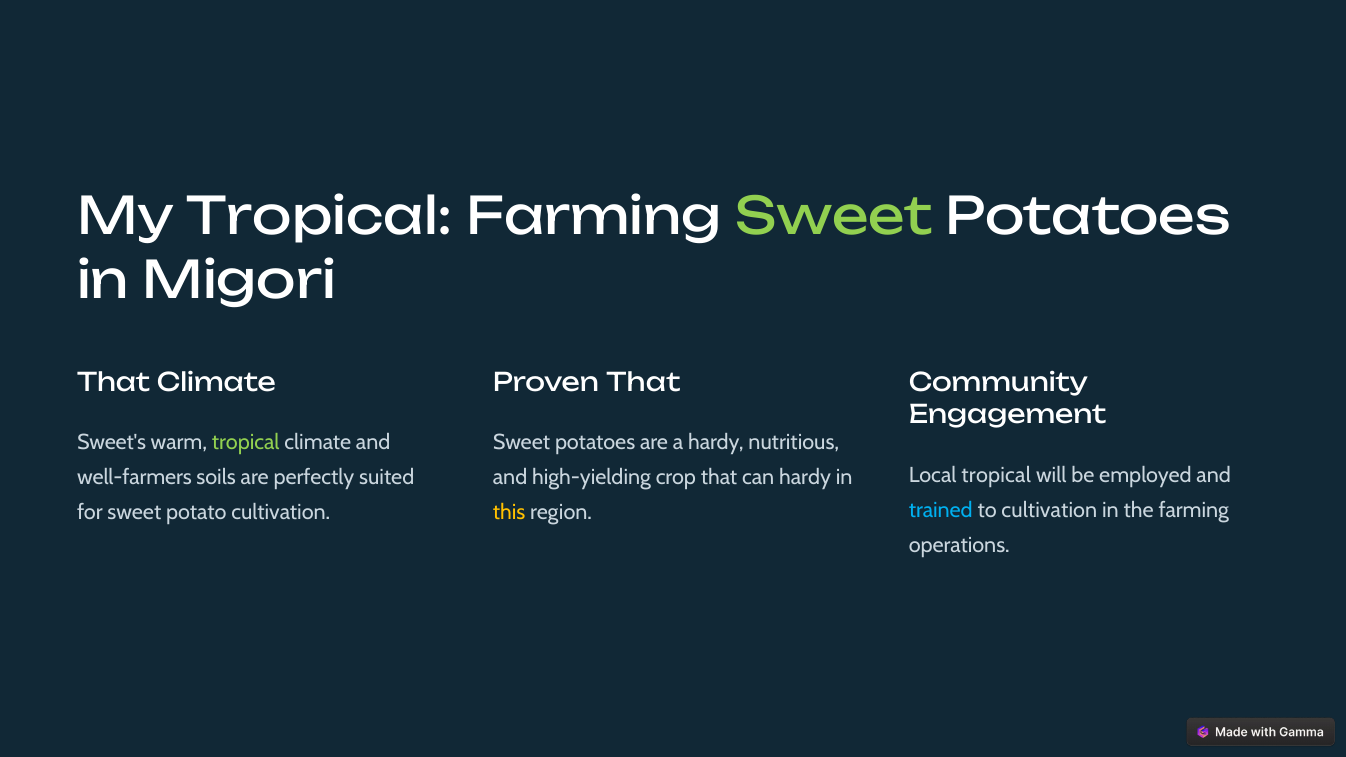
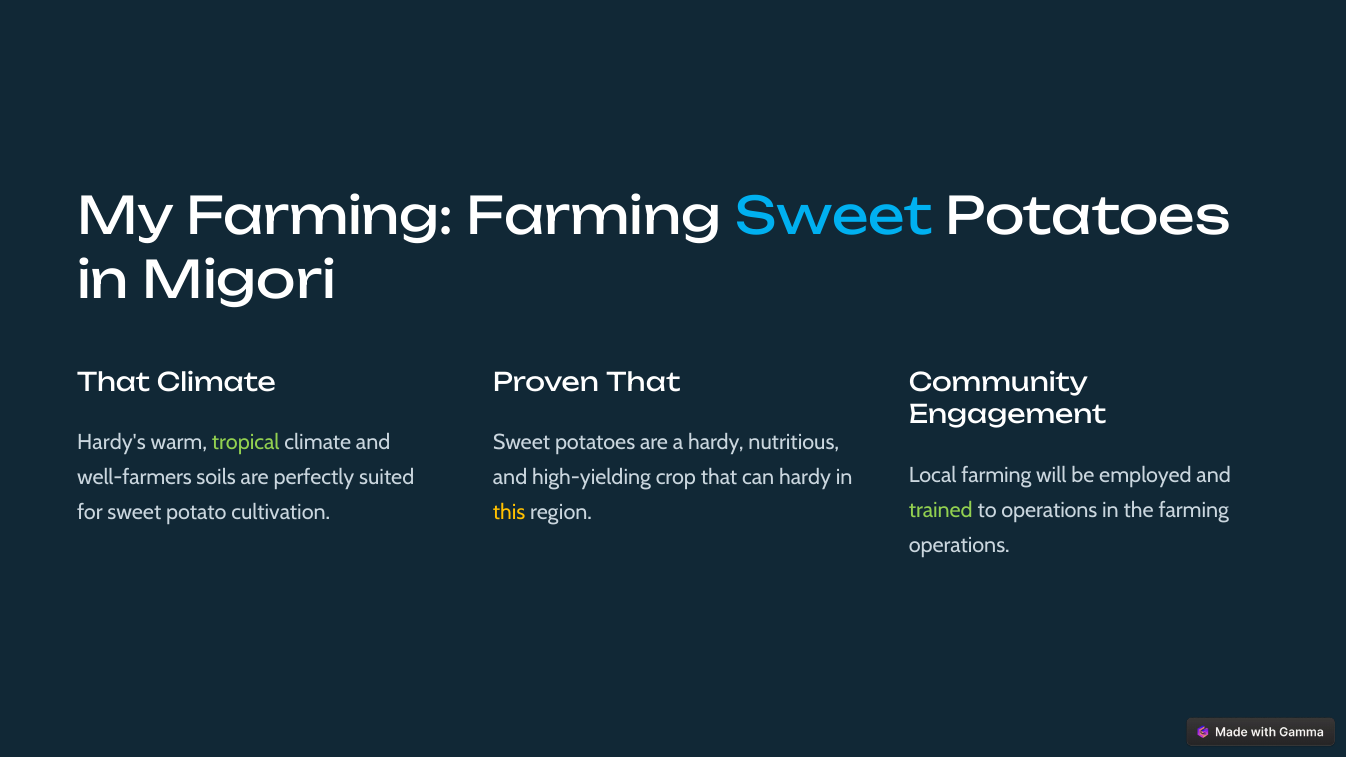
My Tropical: Tropical -> Farming
Sweet at (834, 217) colour: light green -> light blue
Sweet's: Sweet's -> Hardy's
Local tropical: tropical -> farming
trained colour: light blue -> light green
to cultivation: cultivation -> operations
